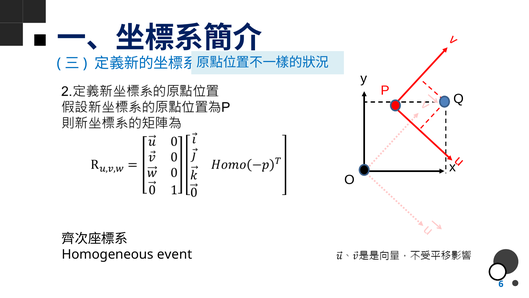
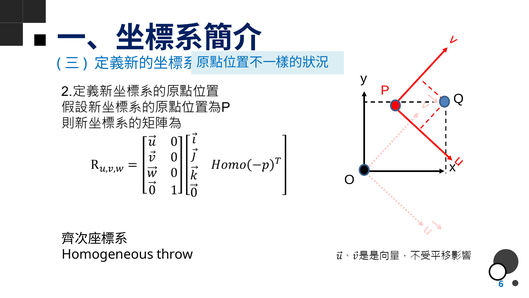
event: event -> throw
